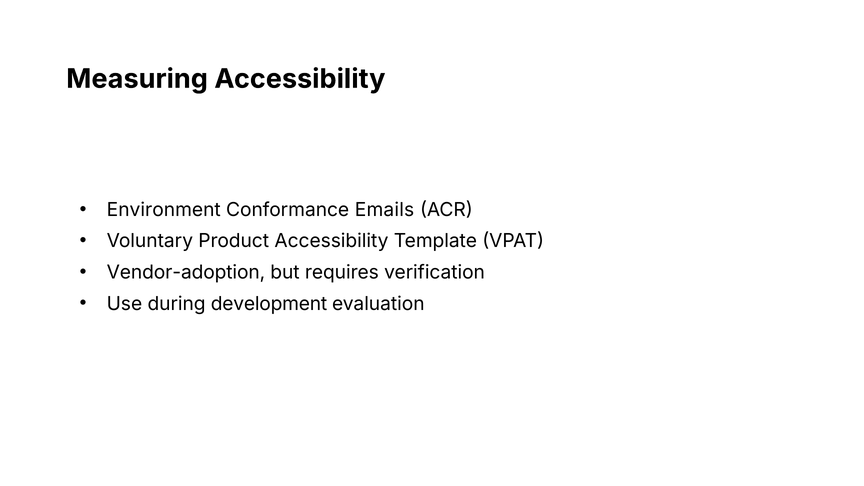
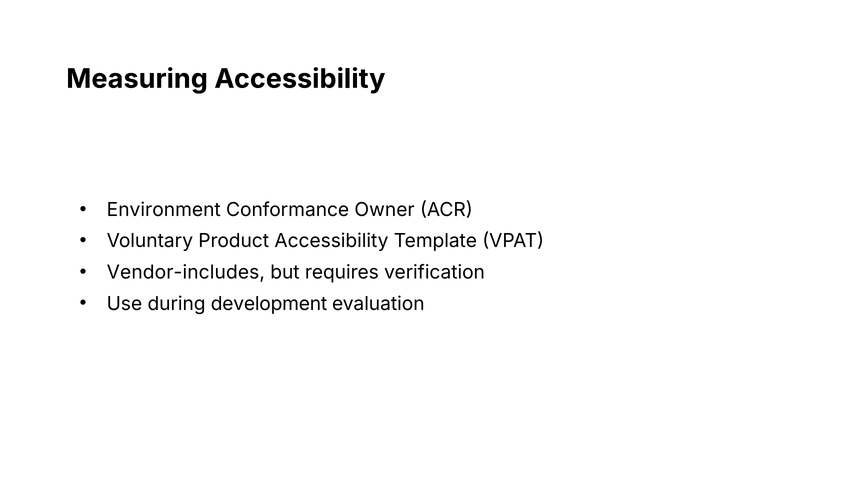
Emails: Emails -> Owner
Vendor-adoption: Vendor-adoption -> Vendor-includes
